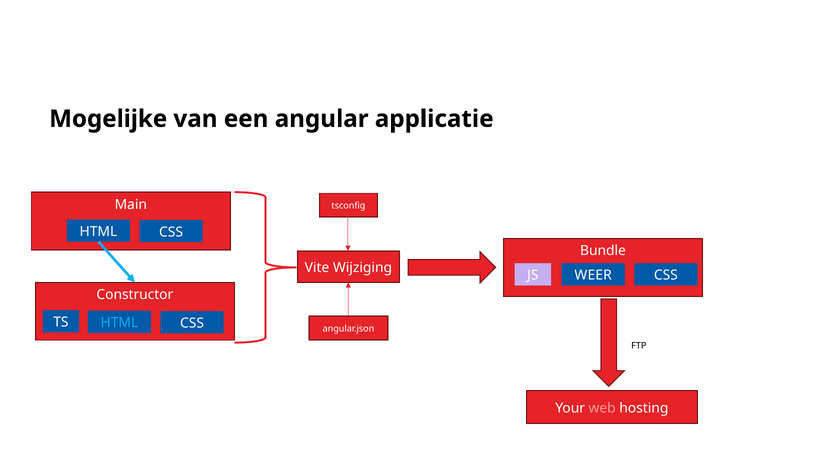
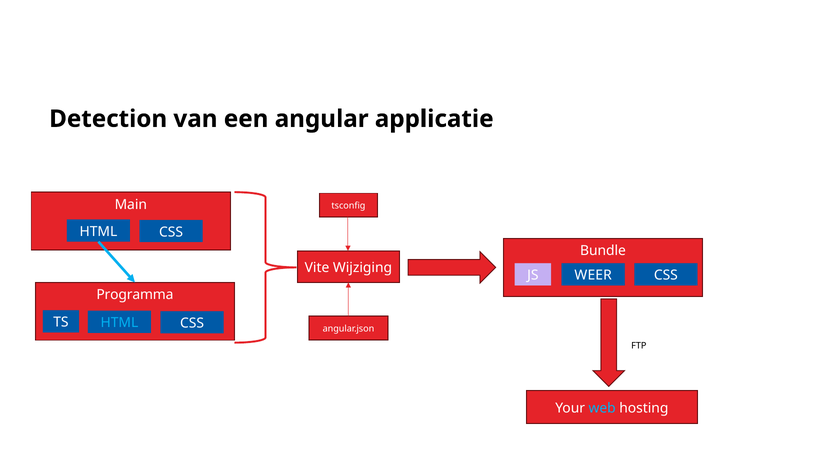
Mogelijke: Mogelijke -> Detection
Constructor: Constructor -> Programma
web colour: pink -> light blue
